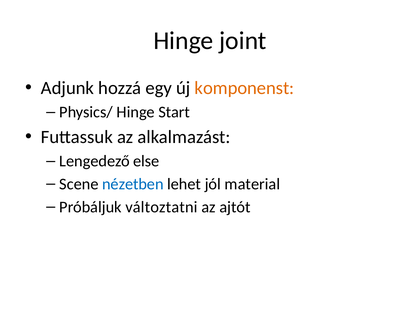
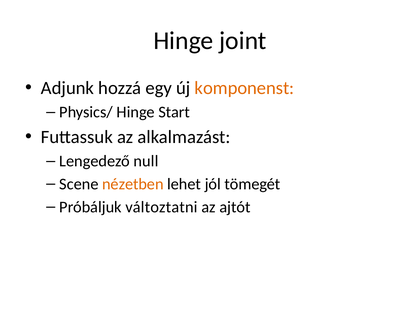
else: else -> null
nézetben colour: blue -> orange
material: material -> tömegét
